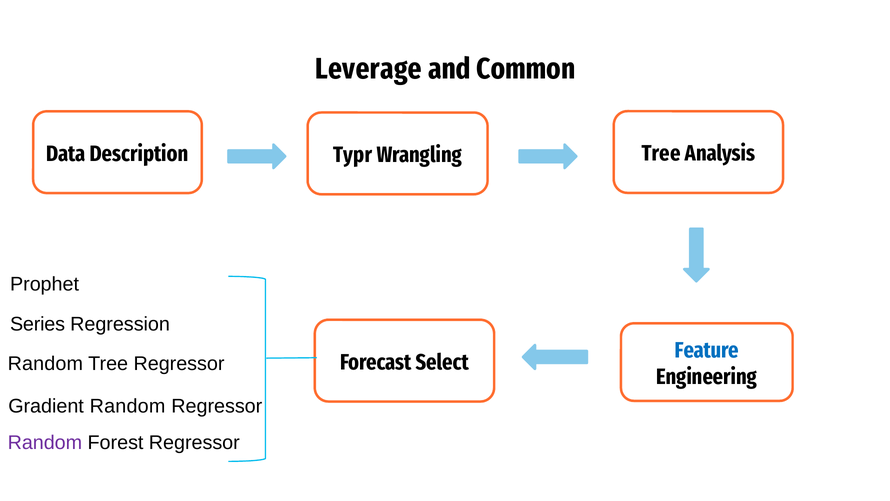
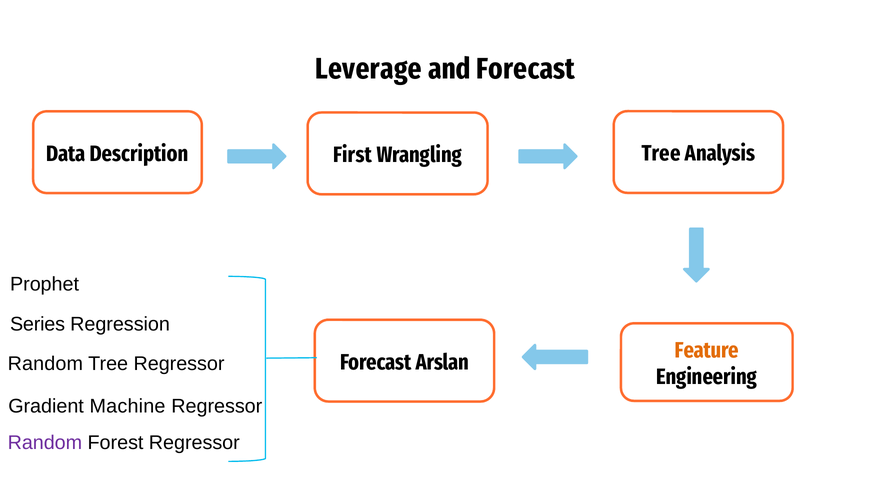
and Common: Common -> Forecast
Typr: Typr -> First
Feature colour: blue -> orange
Select: Select -> Arslan
Gradient Random: Random -> Machine
